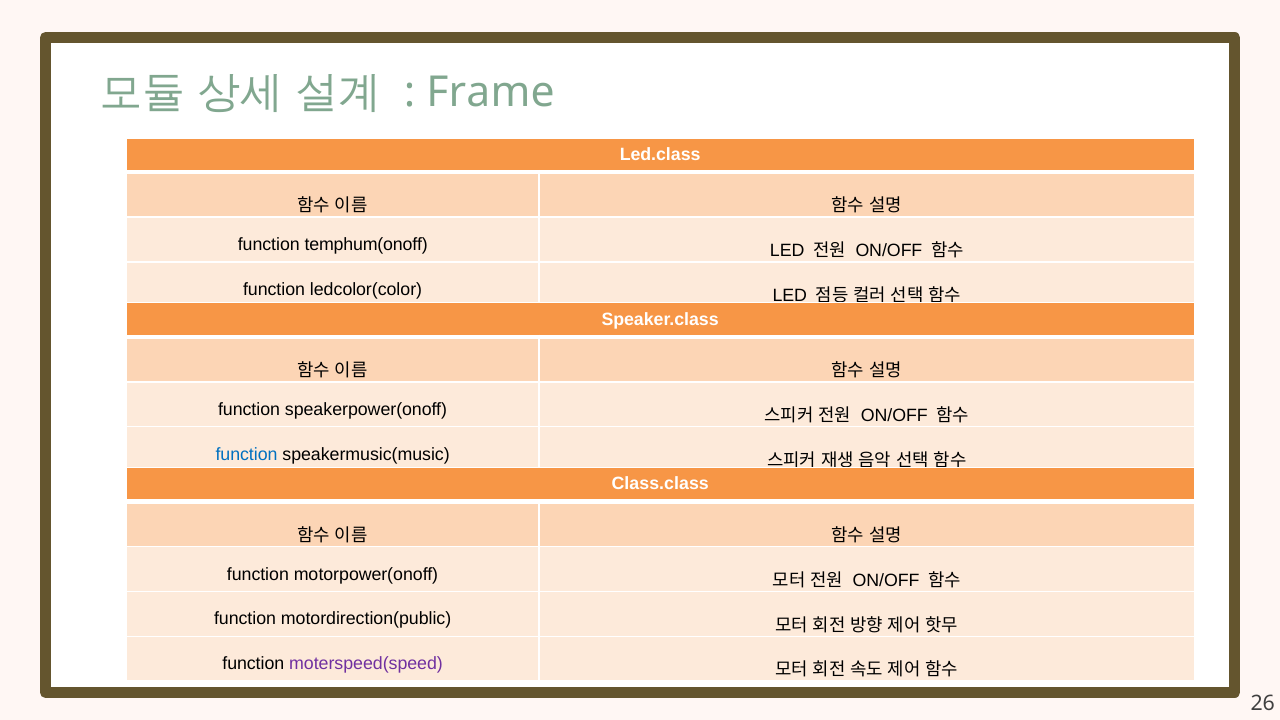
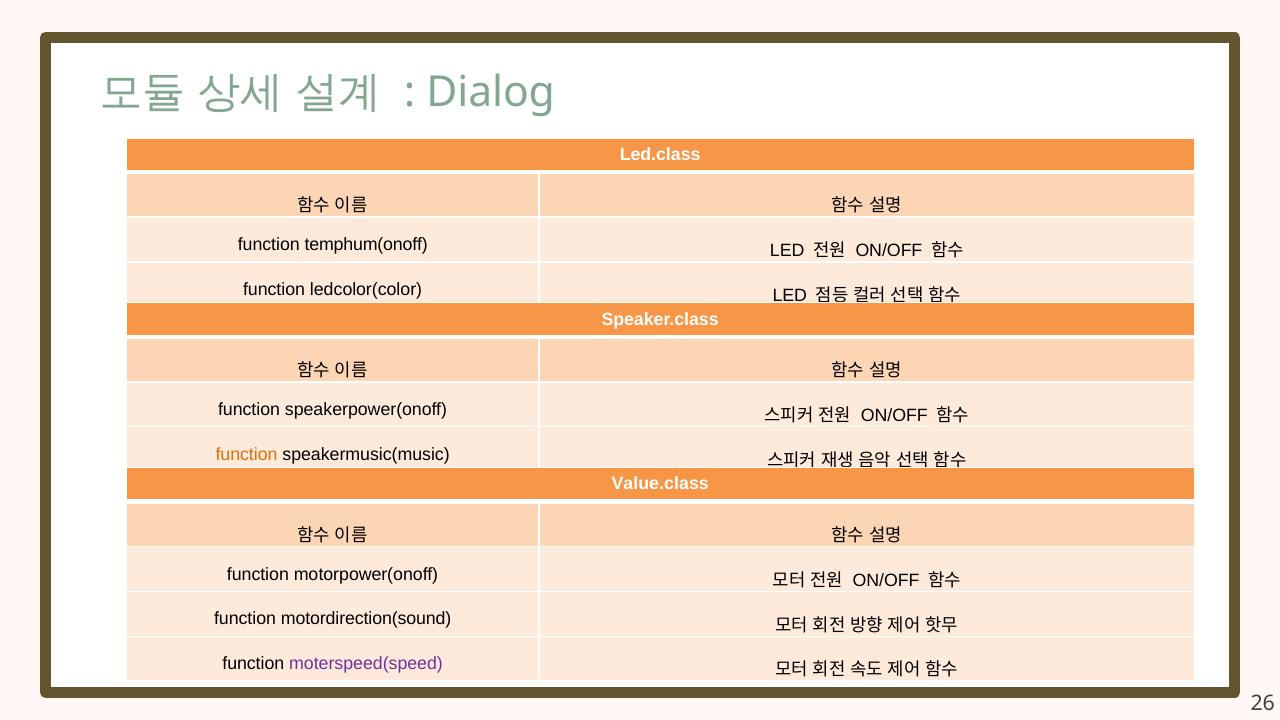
Frame: Frame -> Dialog
function at (247, 454) colour: blue -> orange
Class.class: Class.class -> Value.class
motordirection(public: motordirection(public -> motordirection(sound
